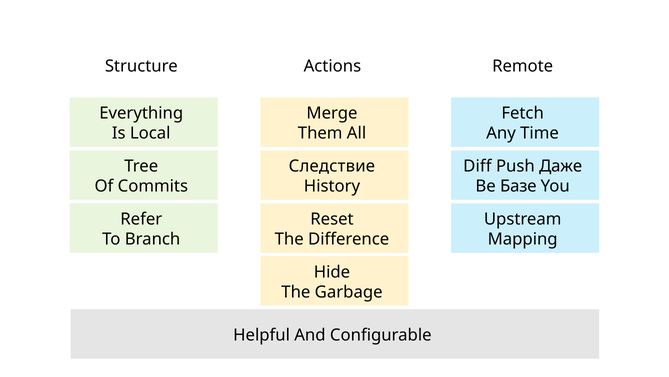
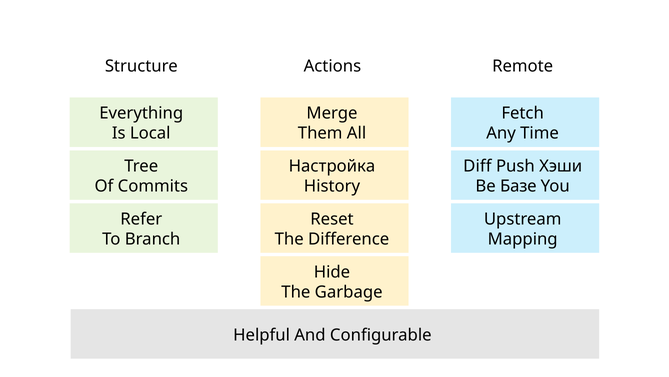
Следствие: Следствие -> Настройка
Даже: Даже -> Хэши
